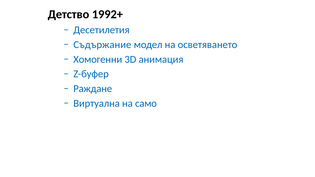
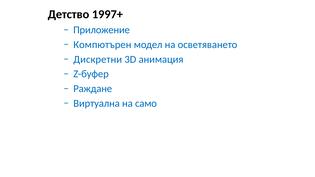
1992+: 1992+ -> 1997+
Десетилетия: Десетилетия -> Приложение
Съдържание: Съдържание -> Компютърен
Хомогенни: Хомогенни -> Дискретни
